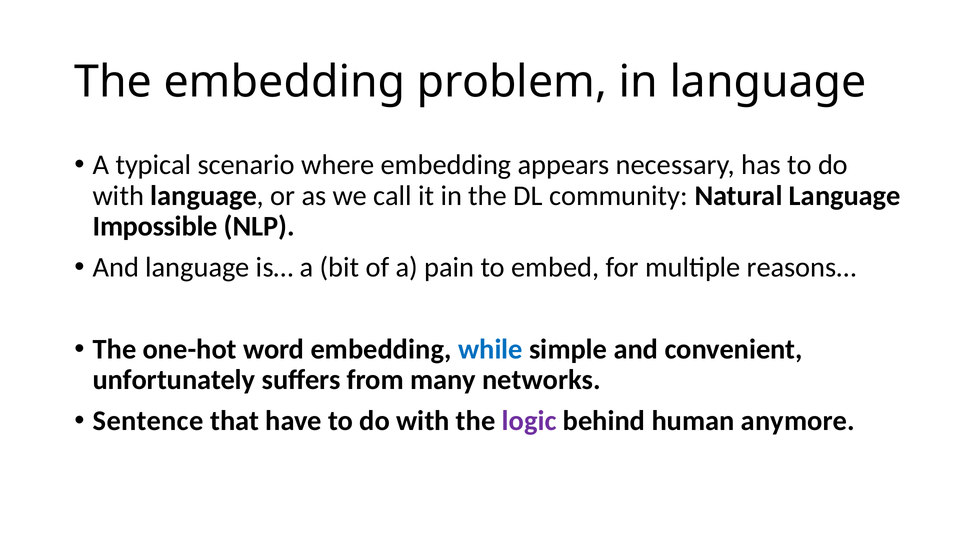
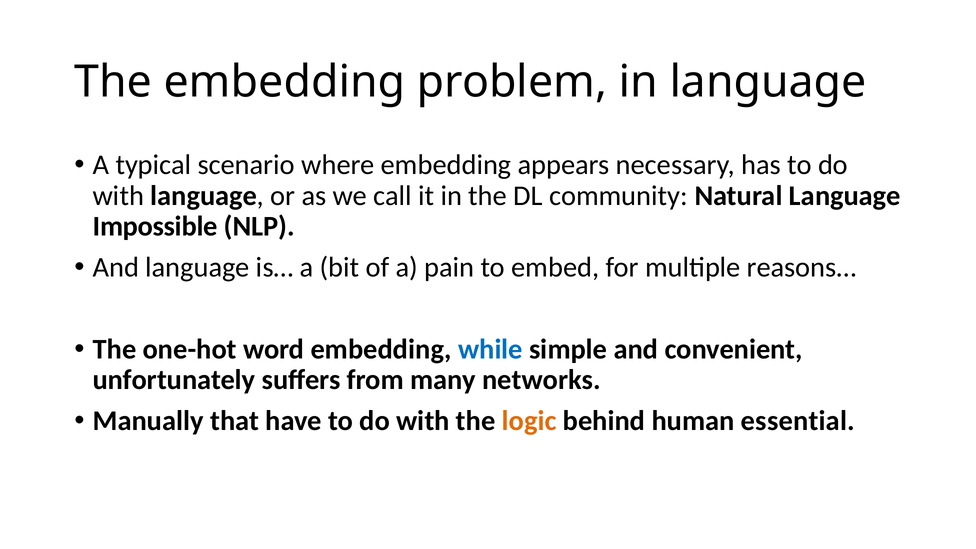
Sentence: Sentence -> Manually
logic colour: purple -> orange
anymore: anymore -> essential
